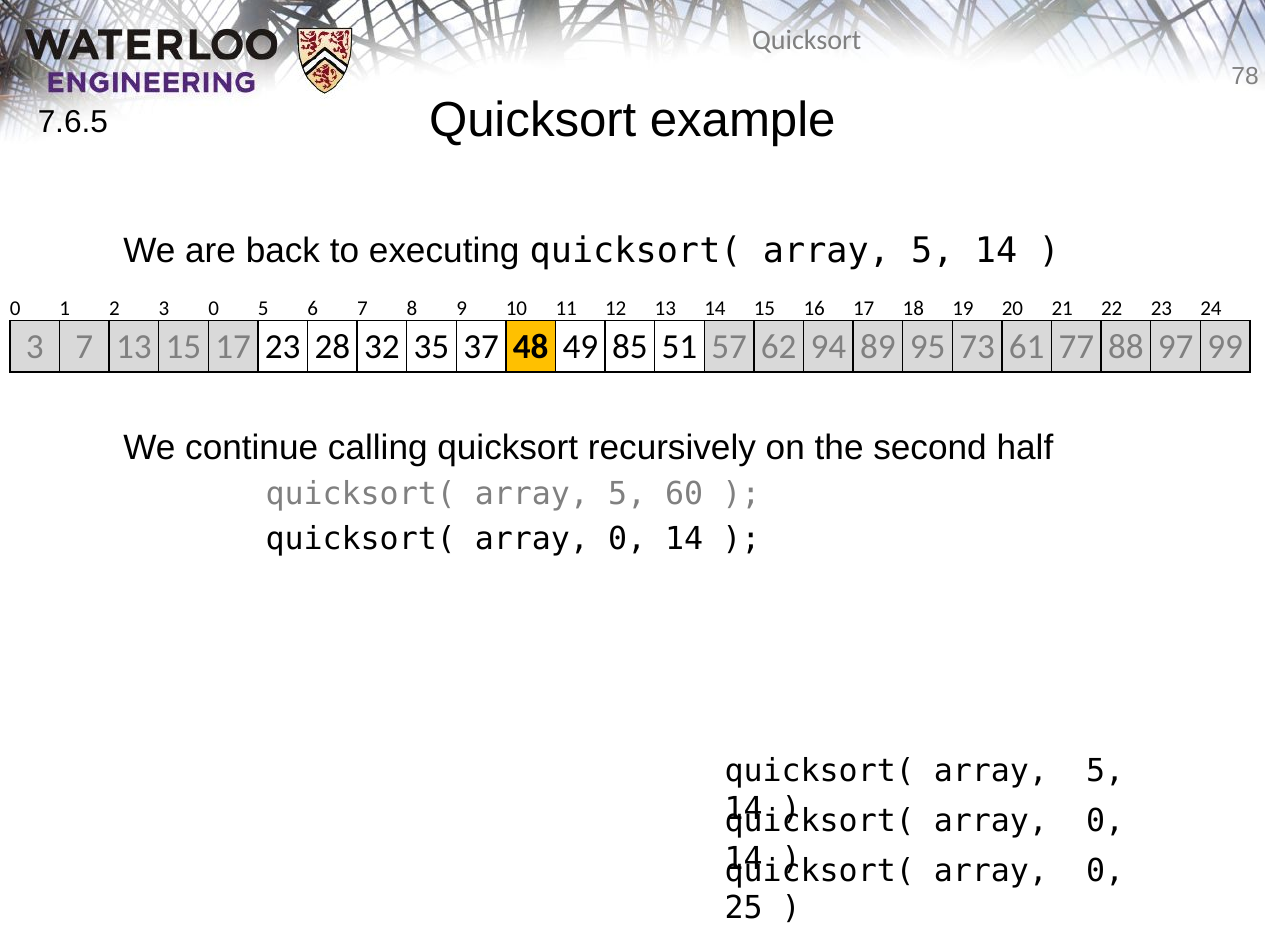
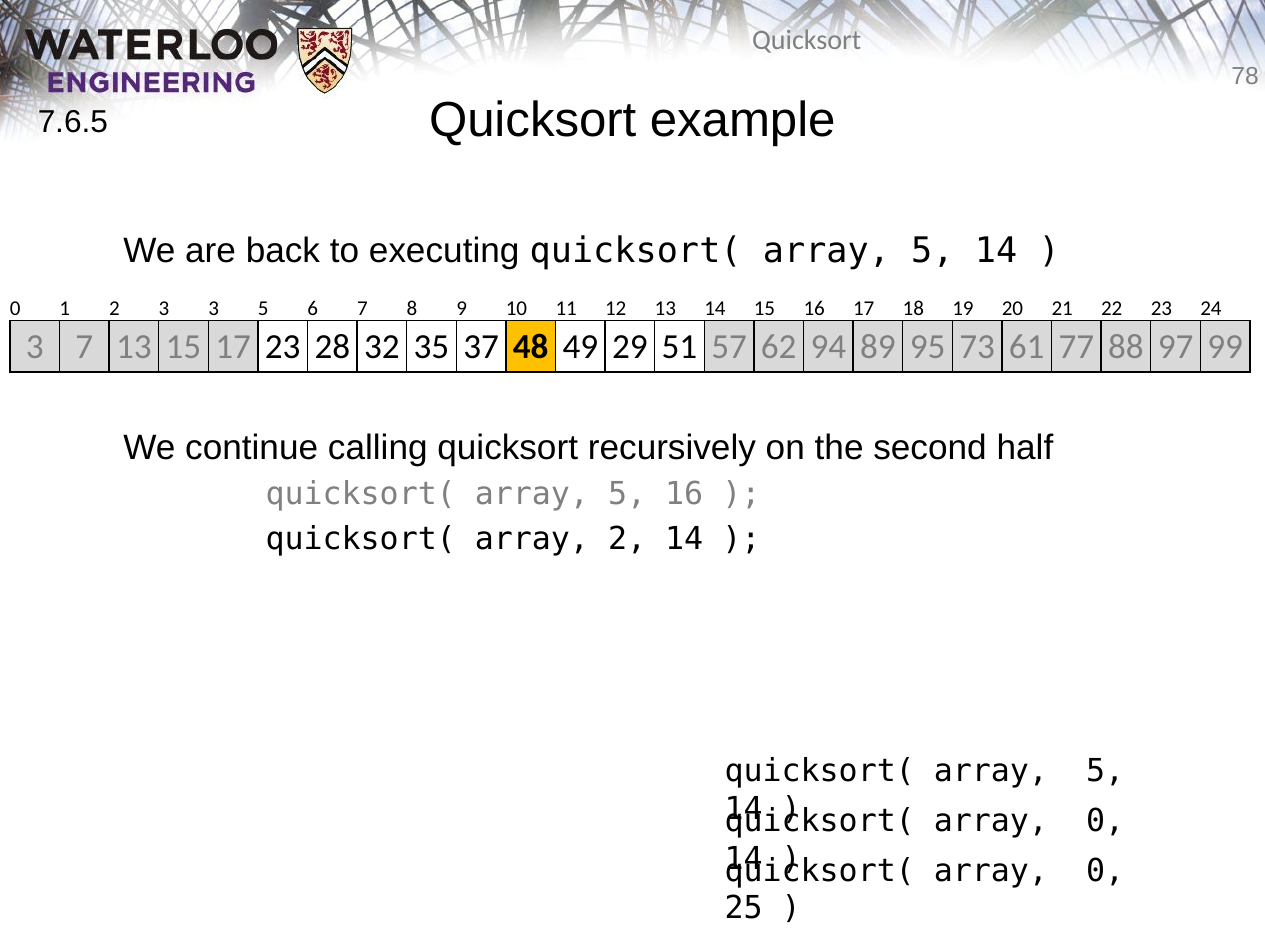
3 0: 0 -> 3
85: 85 -> 29
5 60: 60 -> 16
0 at (627, 538): 0 -> 2
